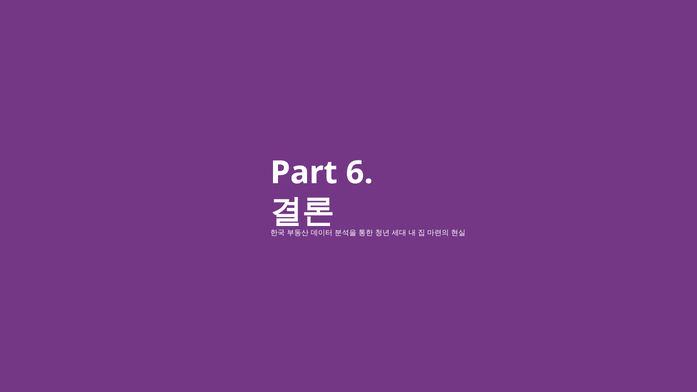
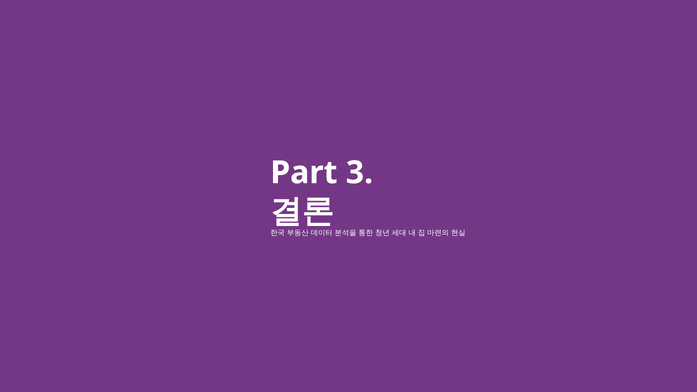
6: 6 -> 3
